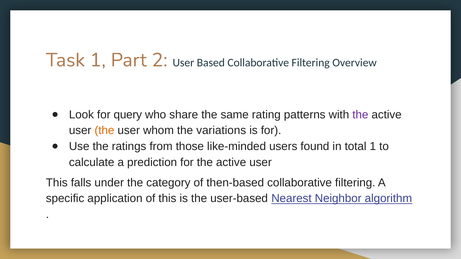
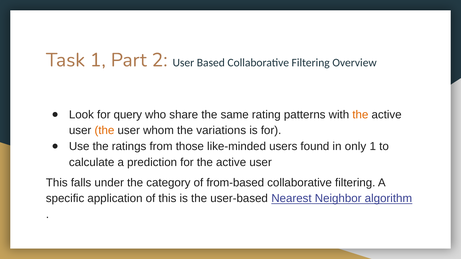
the at (360, 115) colour: purple -> orange
total: total -> only
then-based: then-based -> from-based
